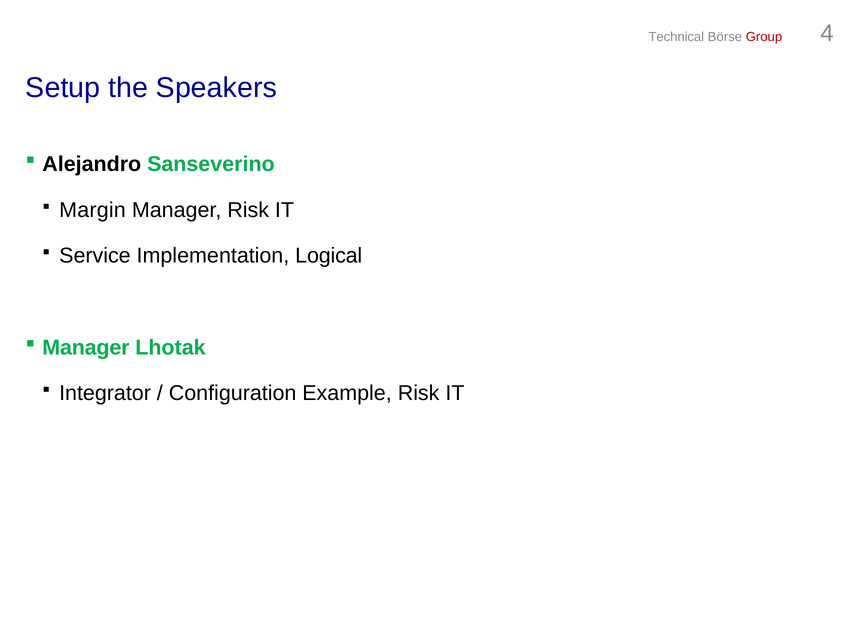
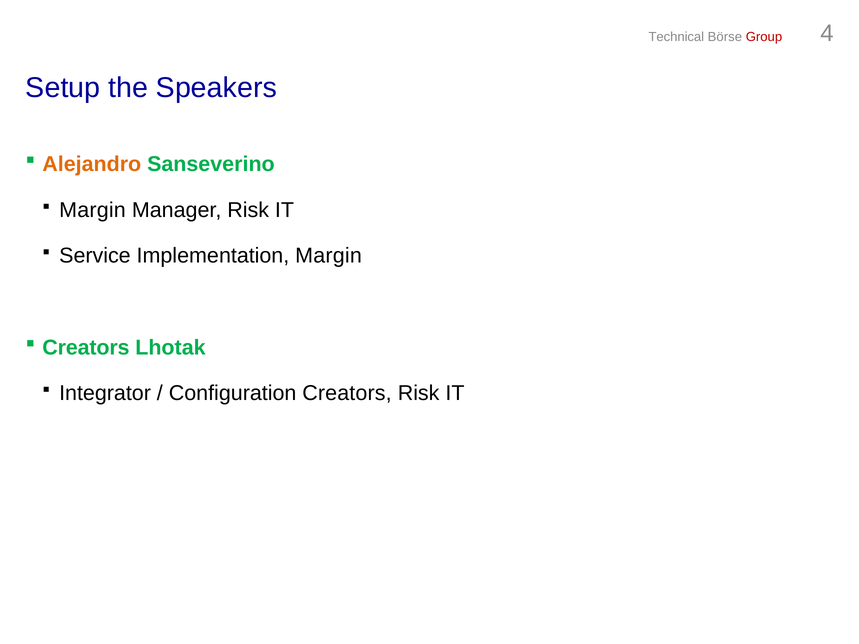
Alejandro colour: black -> orange
Implementation Logical: Logical -> Margin
Manager at (86, 348): Manager -> Creators
Configuration Example: Example -> Creators
